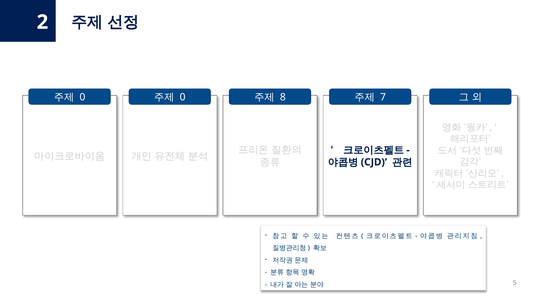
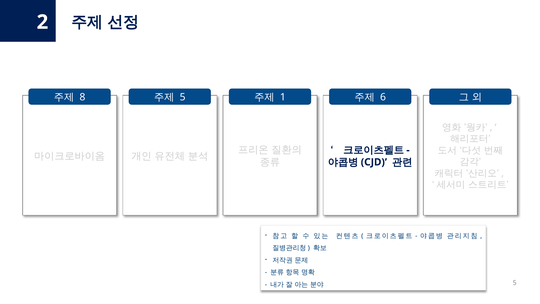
0 at (82, 97): 0 -> 8
0 at (183, 97): 0 -> 5
8: 8 -> 1
7: 7 -> 6
